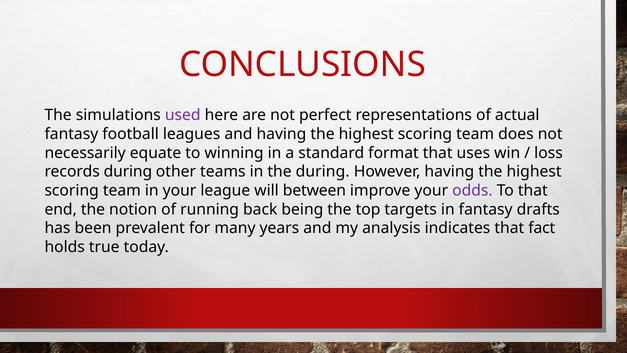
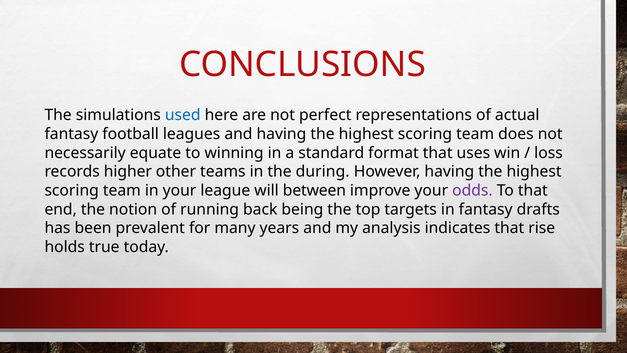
used colour: purple -> blue
records during: during -> higher
fact: fact -> rise
